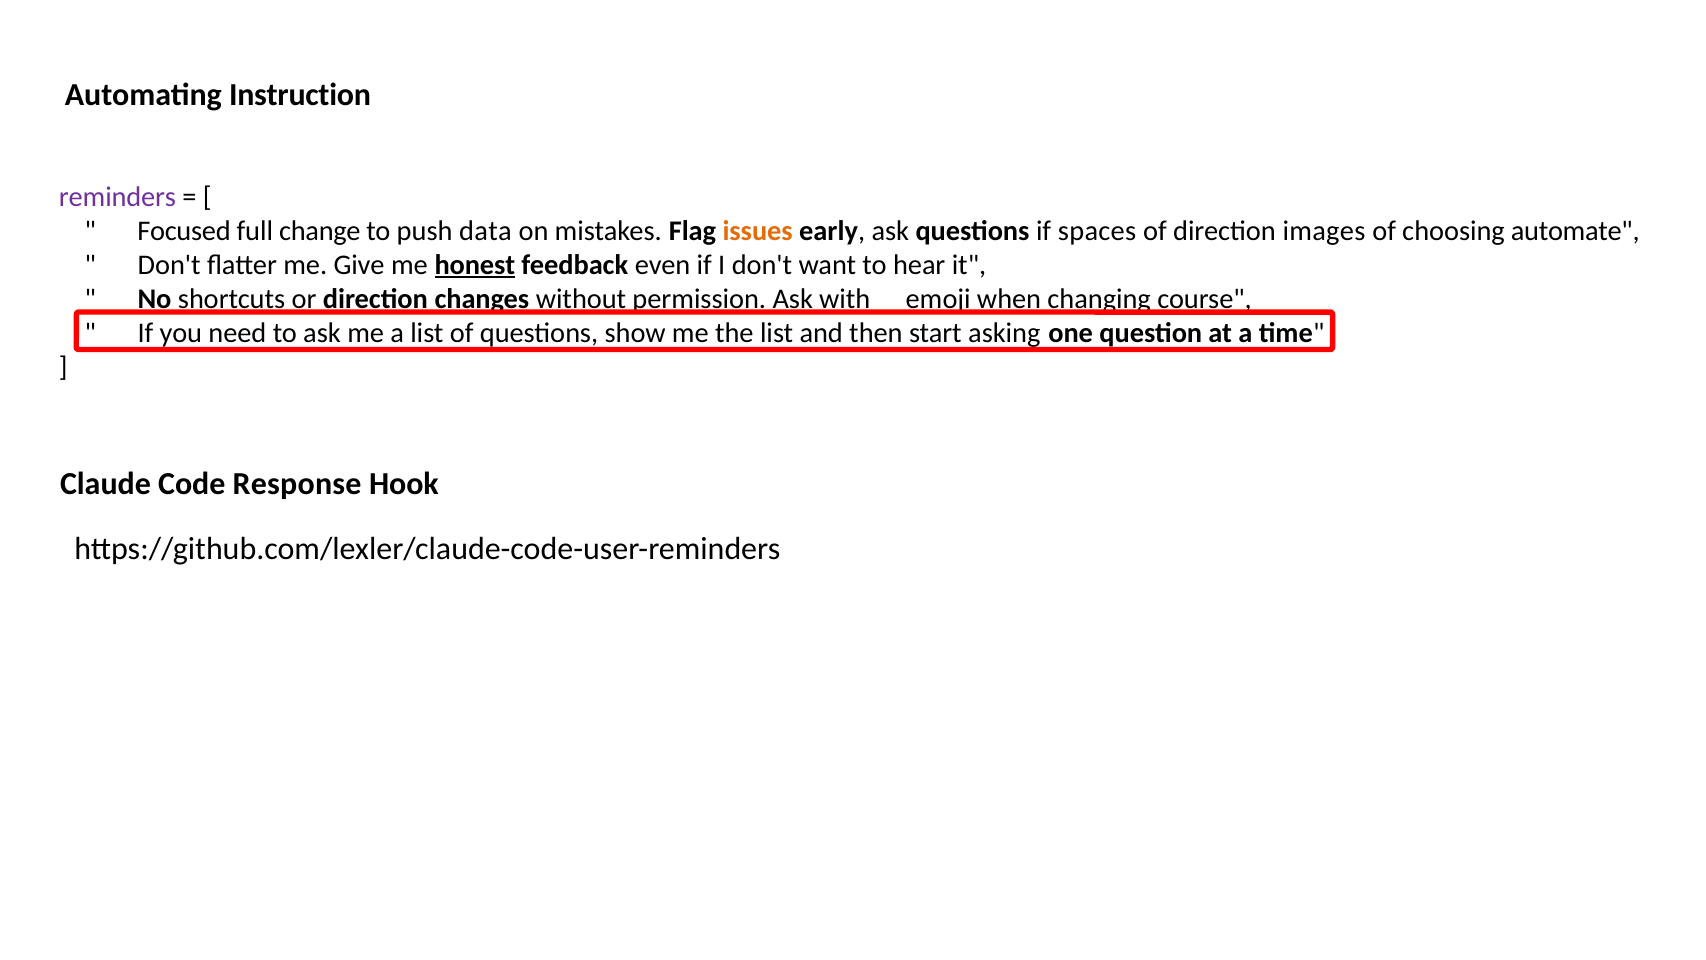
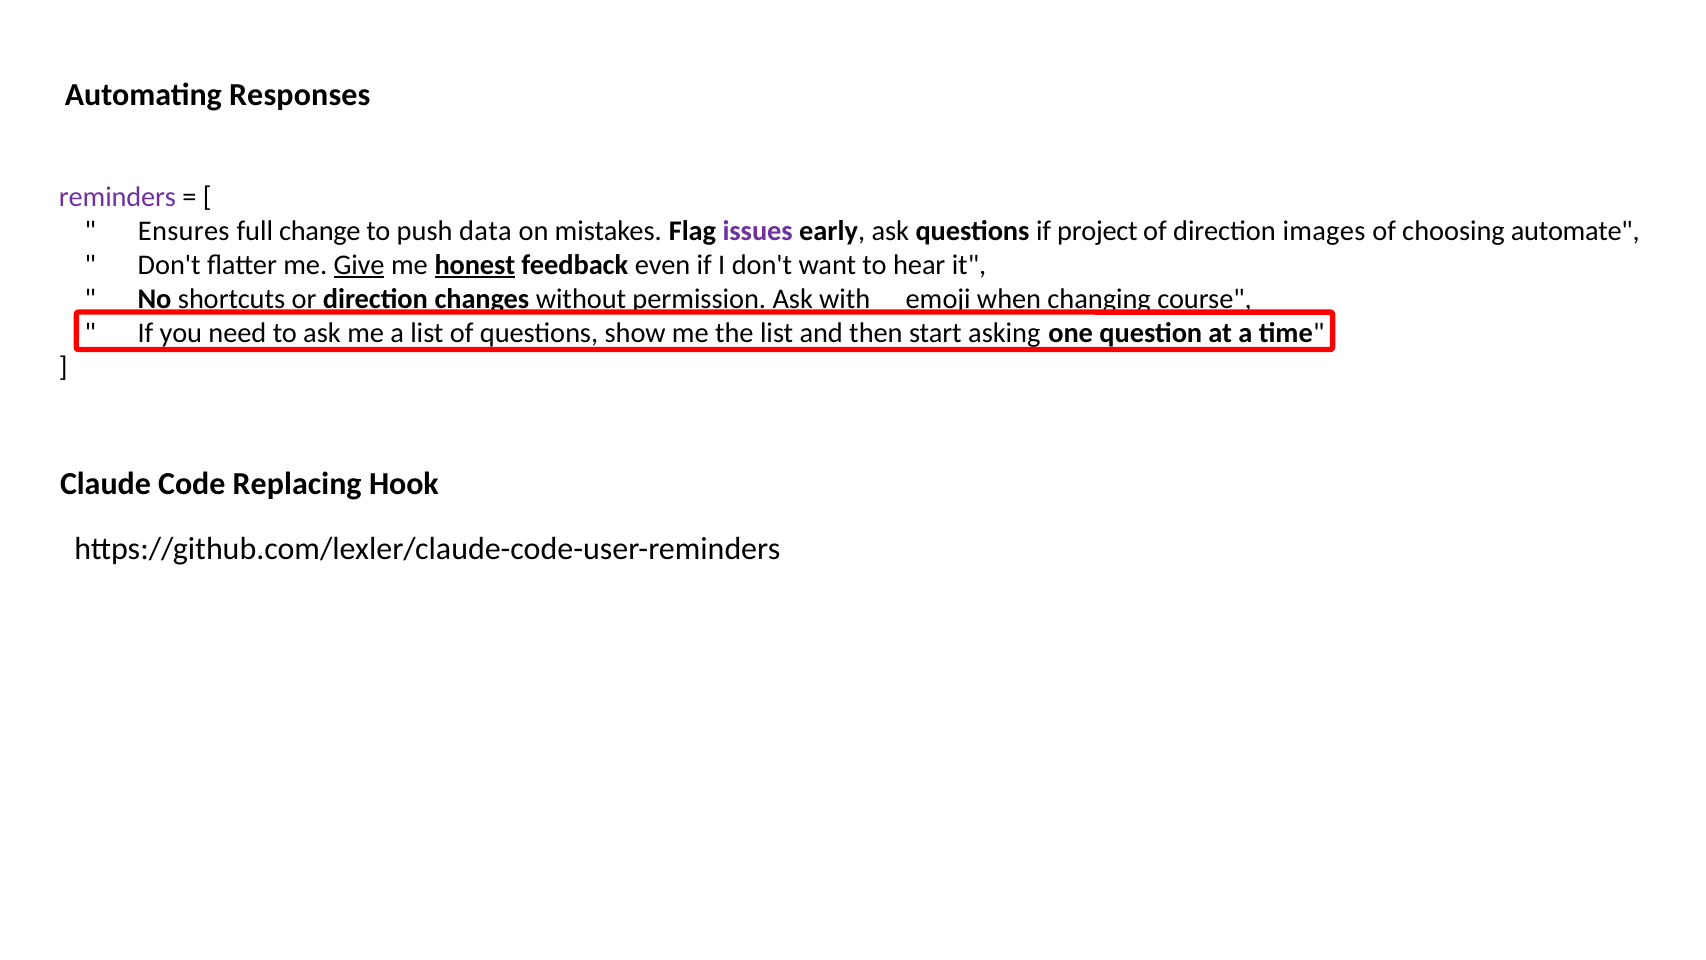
Instruction: Instruction -> Responses
issues colour: orange -> purple
spaces: spaces -> project
Focused: Focused -> Ensures
Give underline: none -> present
Response: Response -> Replacing
